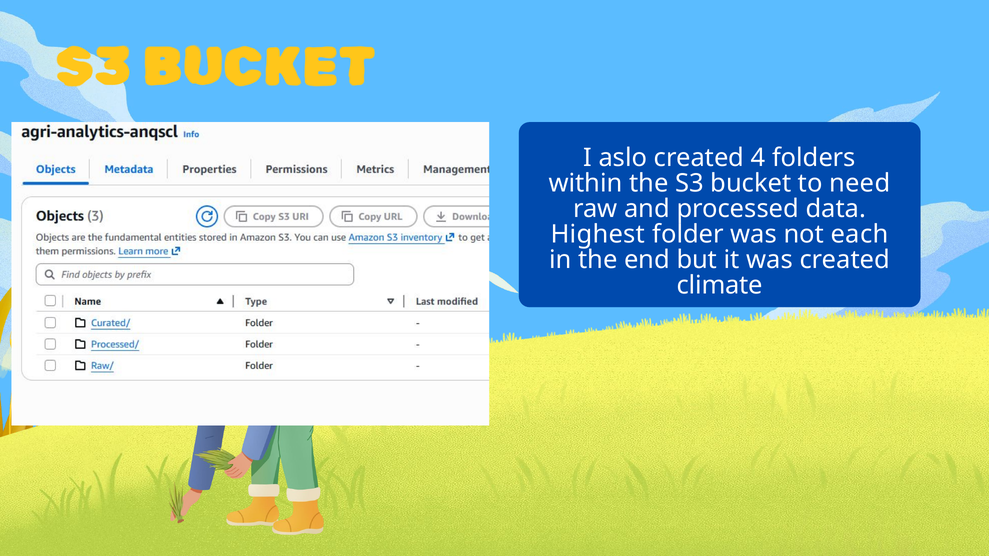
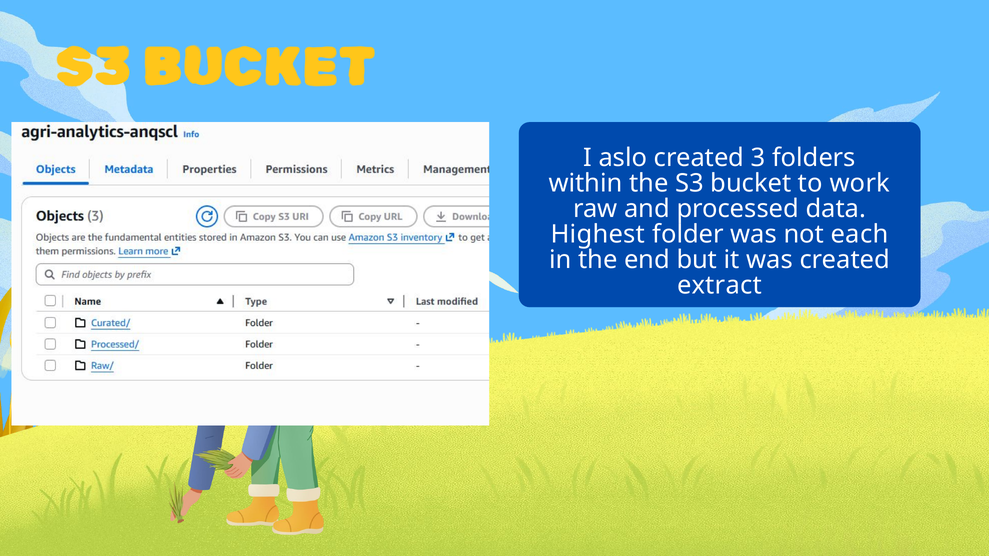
4: 4 -> 3
need: need -> work
climate: climate -> extract
